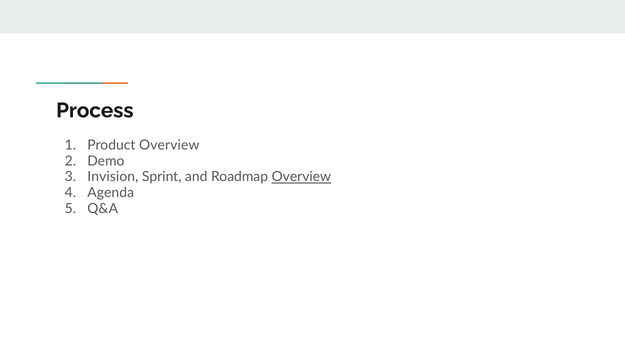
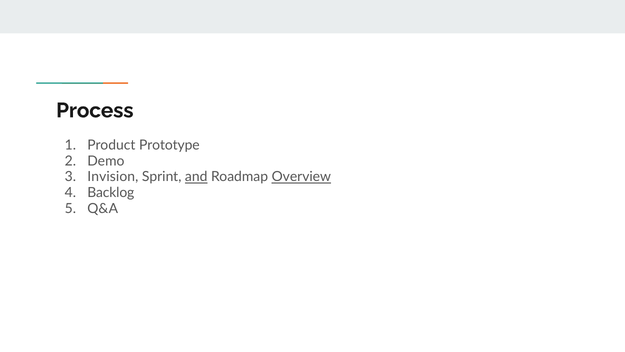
Product Overview: Overview -> Prototype
and underline: none -> present
Agenda: Agenda -> Backlog
